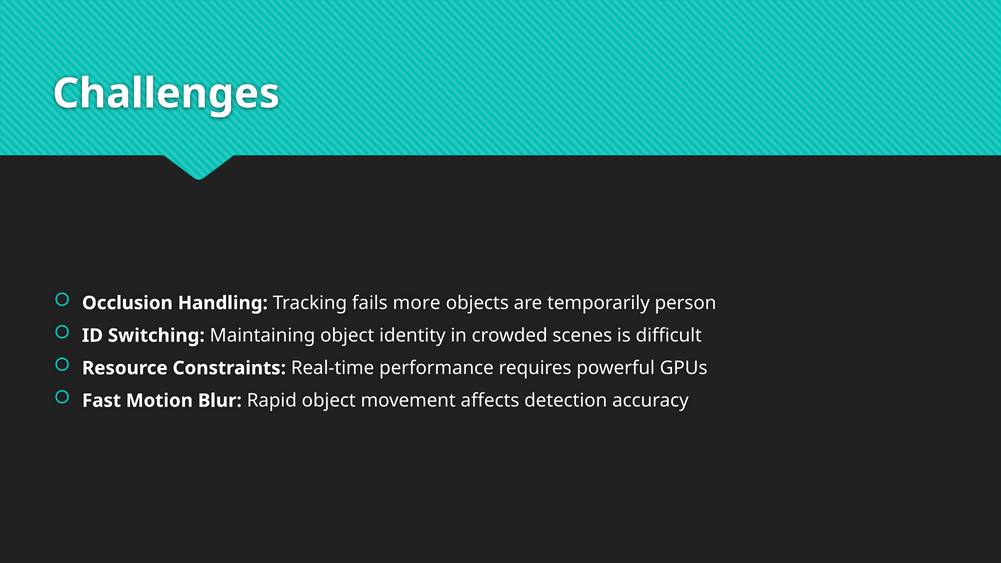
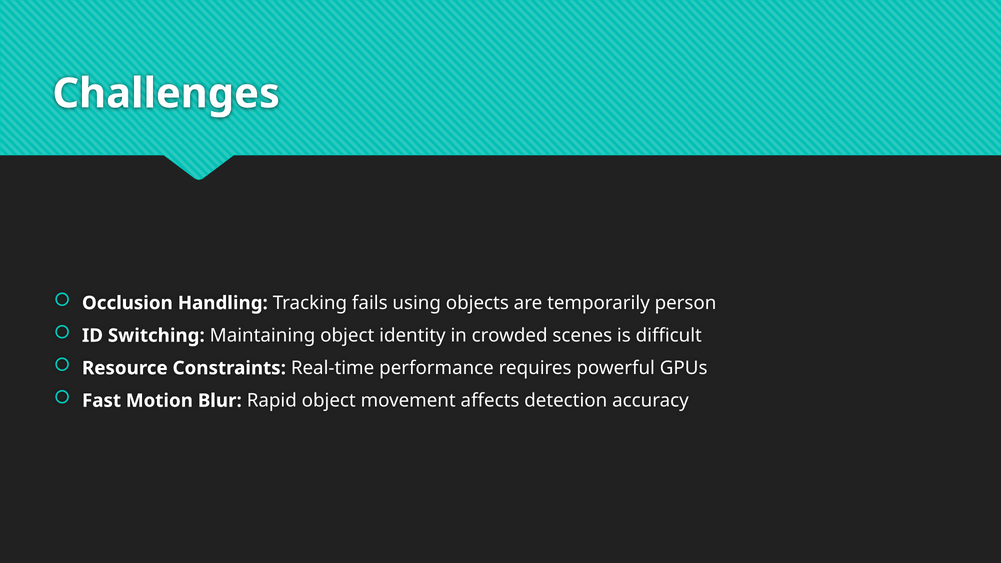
more: more -> using
